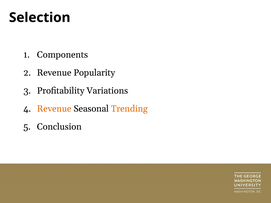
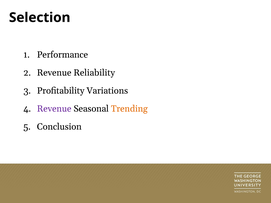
Components: Components -> Performance
Popularity: Popularity -> Reliability
Revenue at (54, 109) colour: orange -> purple
